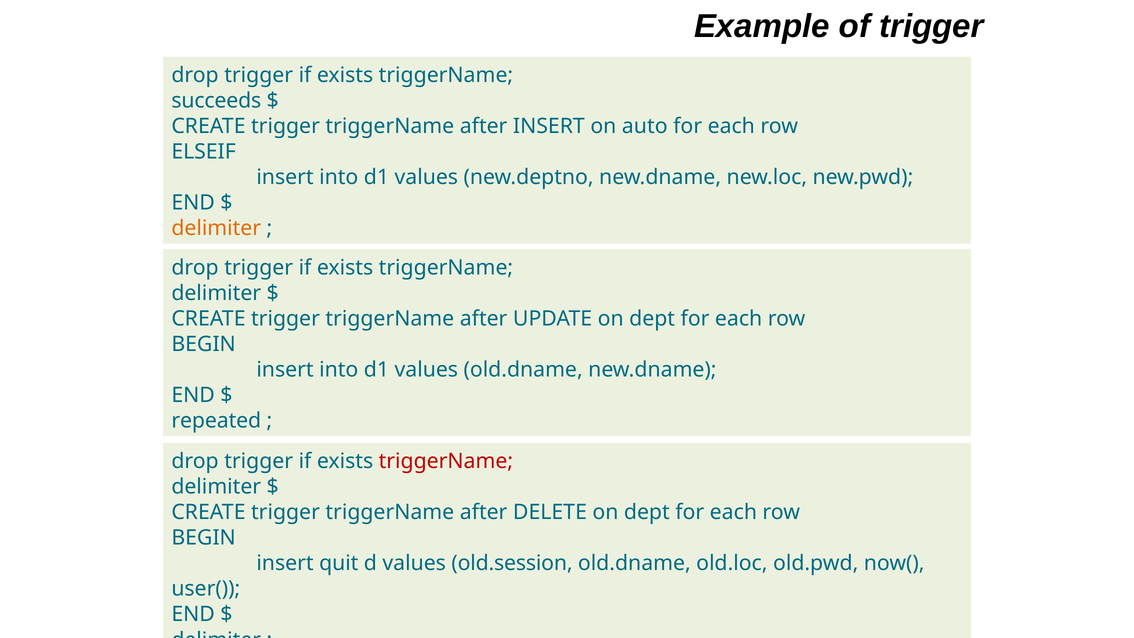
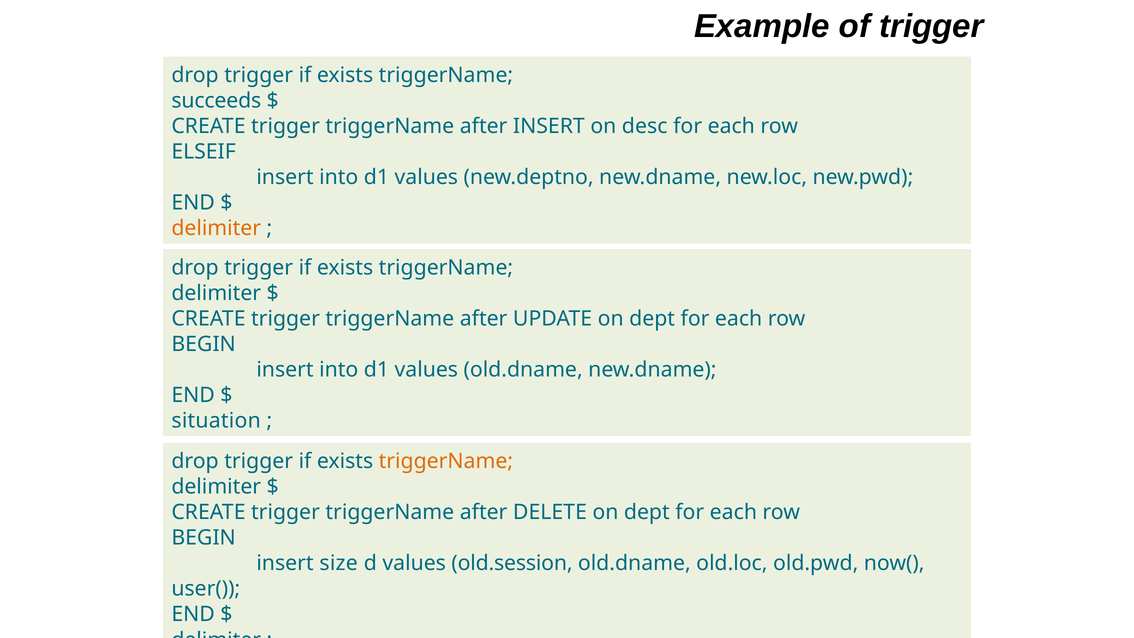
auto: auto -> desc
repeated: repeated -> situation
triggerName at (446, 461) colour: red -> orange
quit: quit -> size
